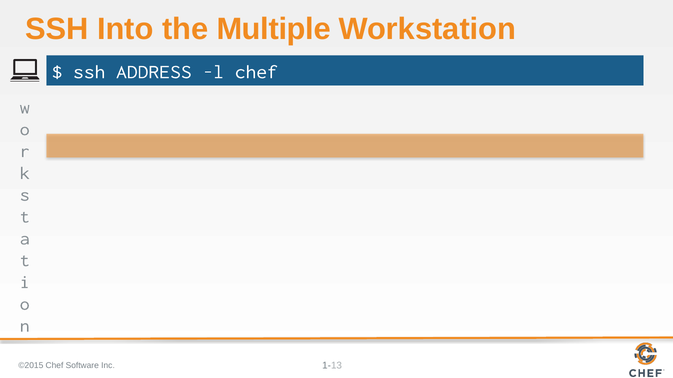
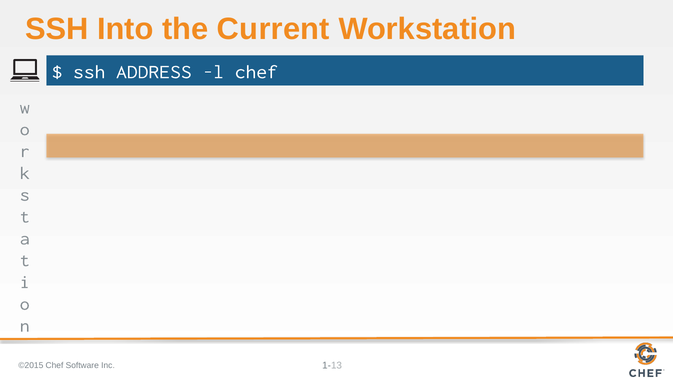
Multiple: Multiple -> Current
